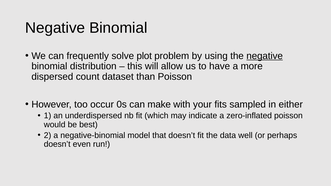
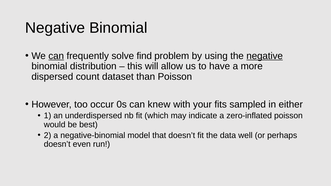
can at (56, 56) underline: none -> present
plot: plot -> find
make: make -> knew
